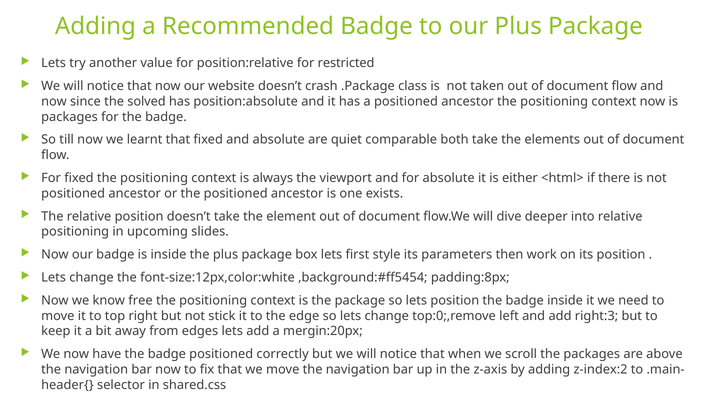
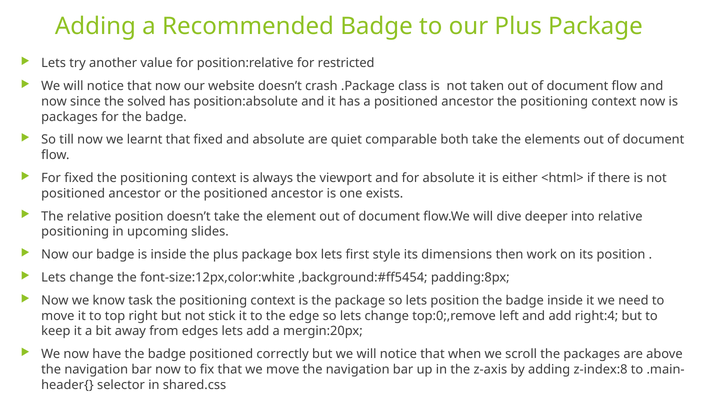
parameters: parameters -> dimensions
free: free -> task
right:3: right:3 -> right:4
z-index:2: z-index:2 -> z-index:8
